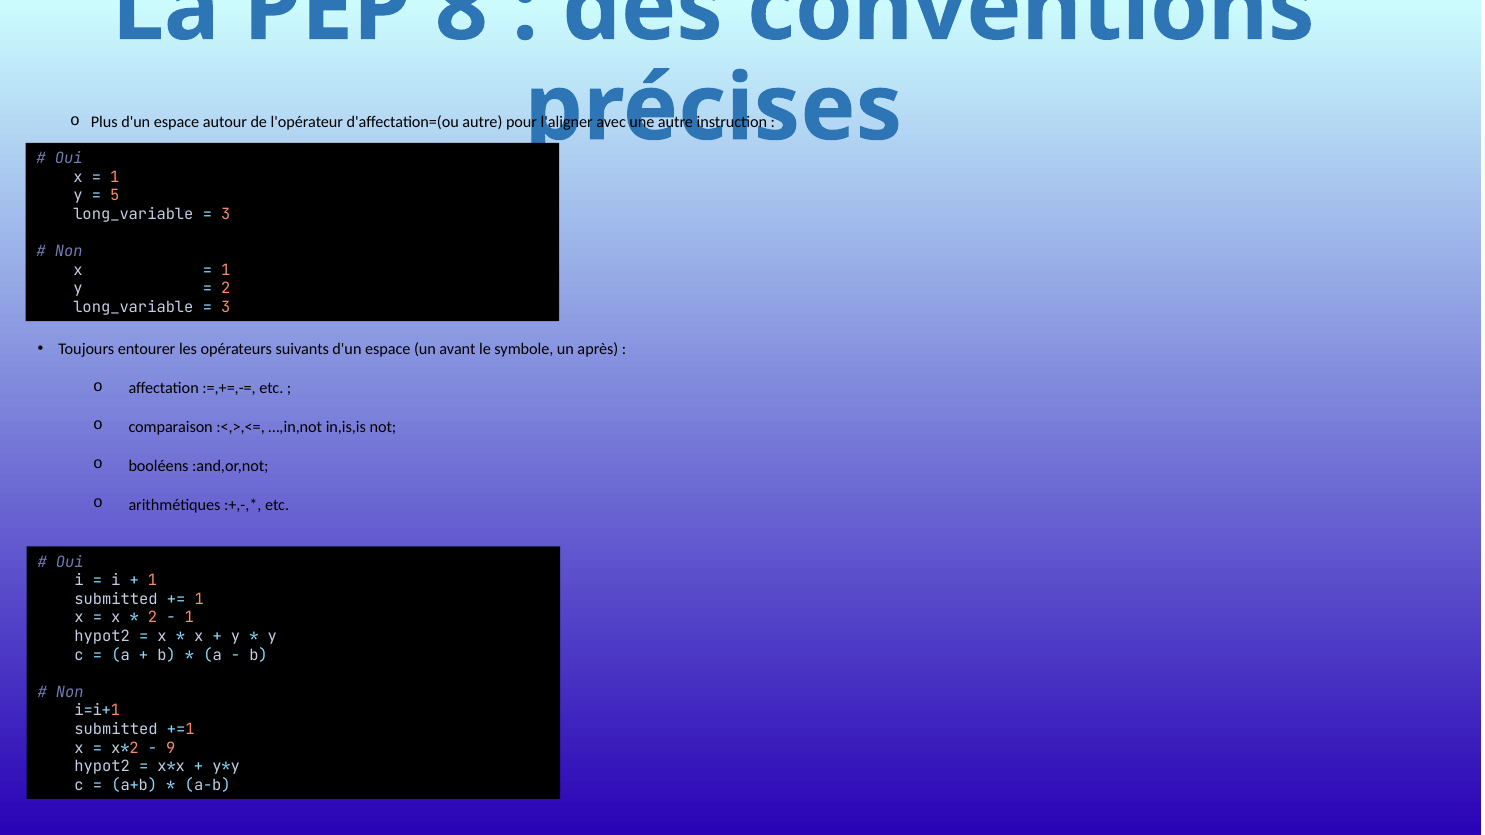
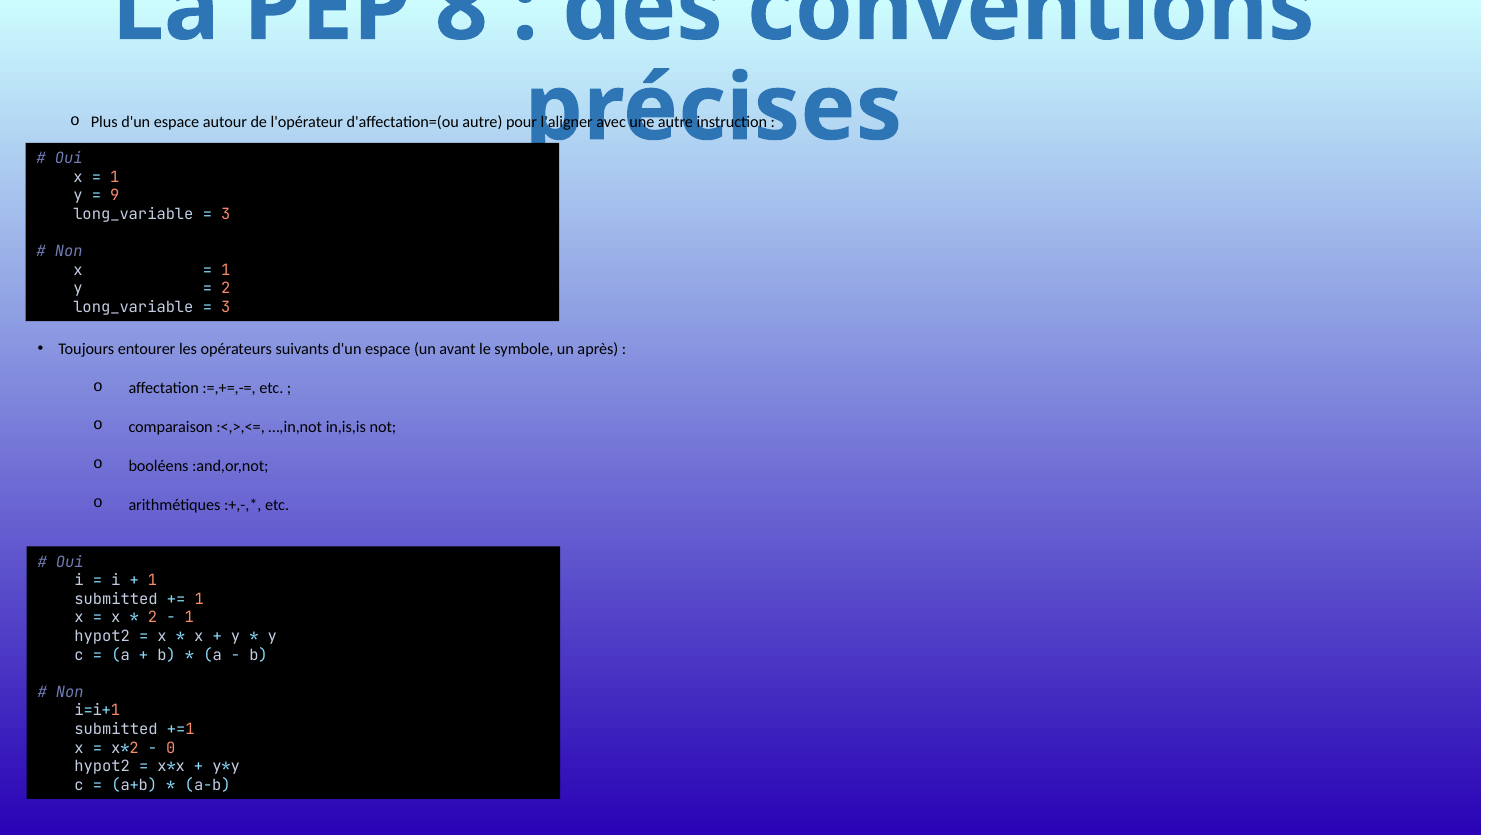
5: 5 -> 9
9: 9 -> 0
